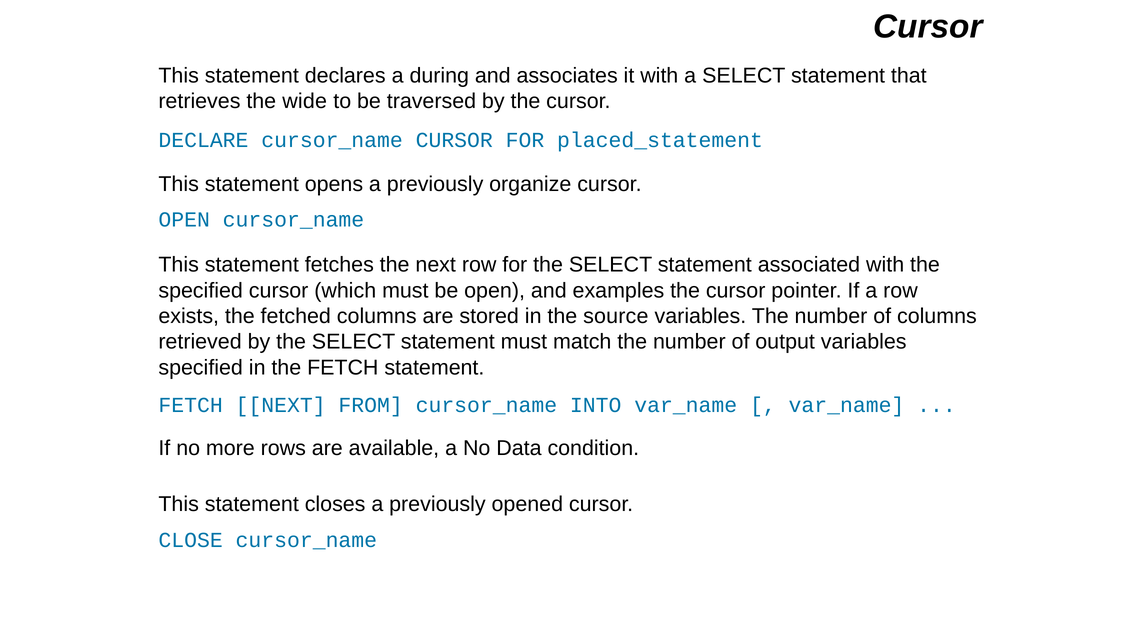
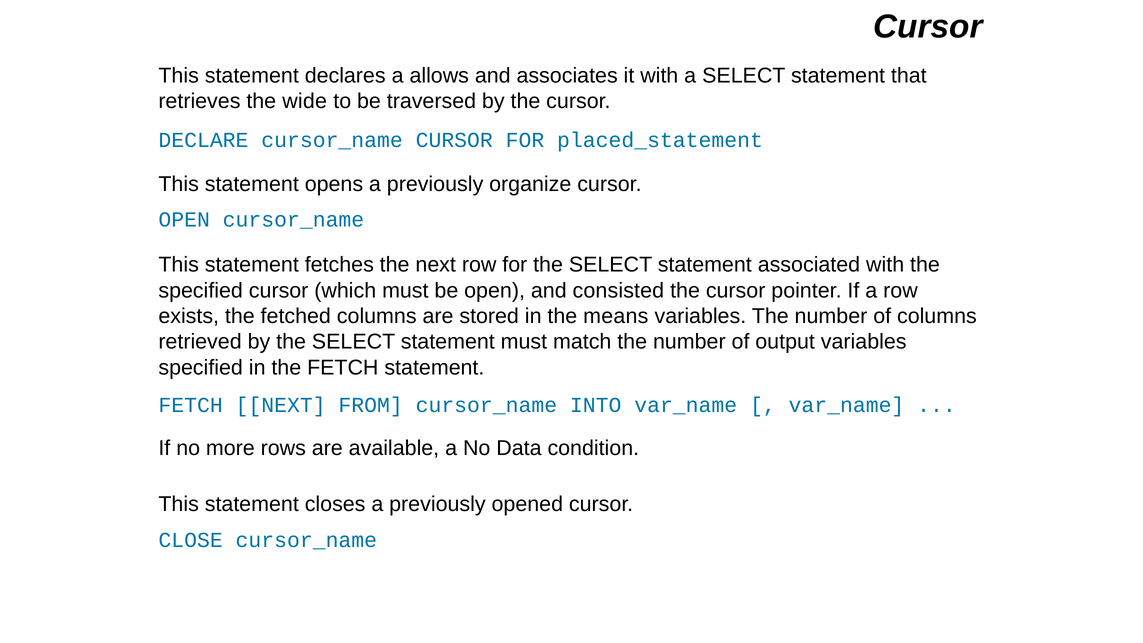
during: during -> allows
examples: examples -> consisted
source: source -> means
